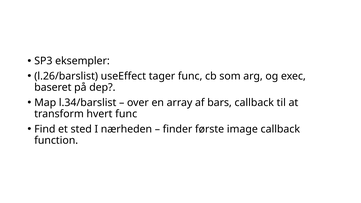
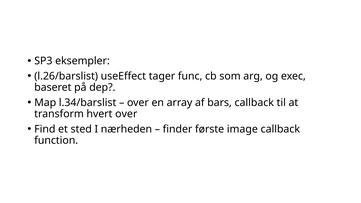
hvert func: func -> over
